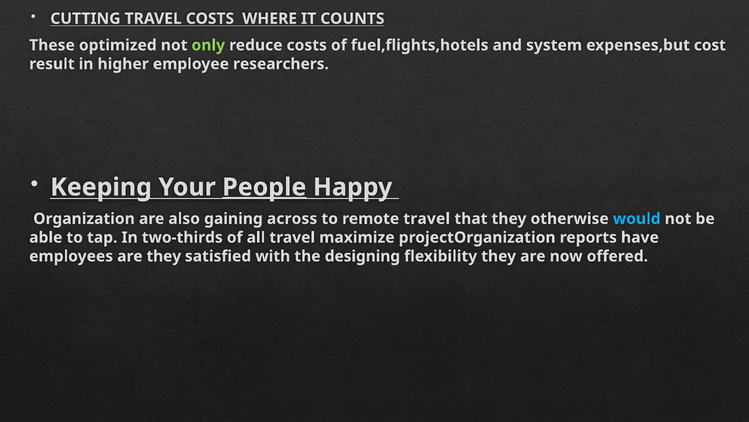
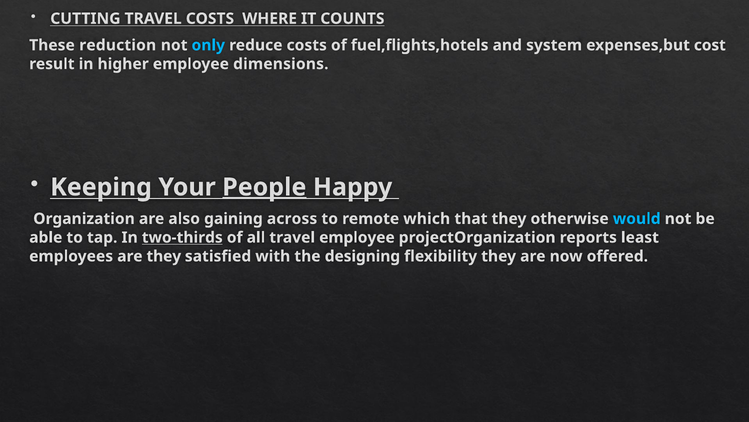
optimized: optimized -> reduction
only colour: light green -> light blue
researchers: researchers -> dimensions
remote travel: travel -> which
two-thirds underline: none -> present
travel maximize: maximize -> employee
have: have -> least
